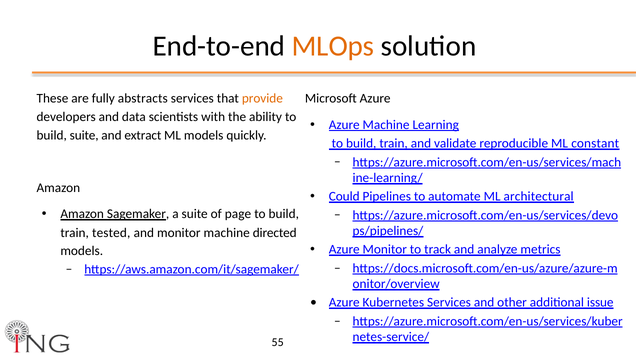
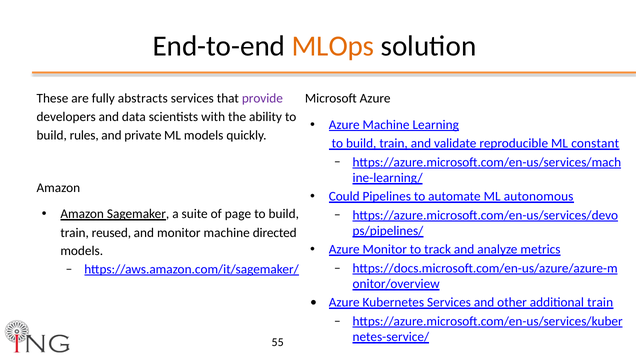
provide colour: orange -> purple
build suite: suite -> rules
extract: extract -> private
architectural: architectural -> autonomous
tested: tested -> reused
additional issue: issue -> train
